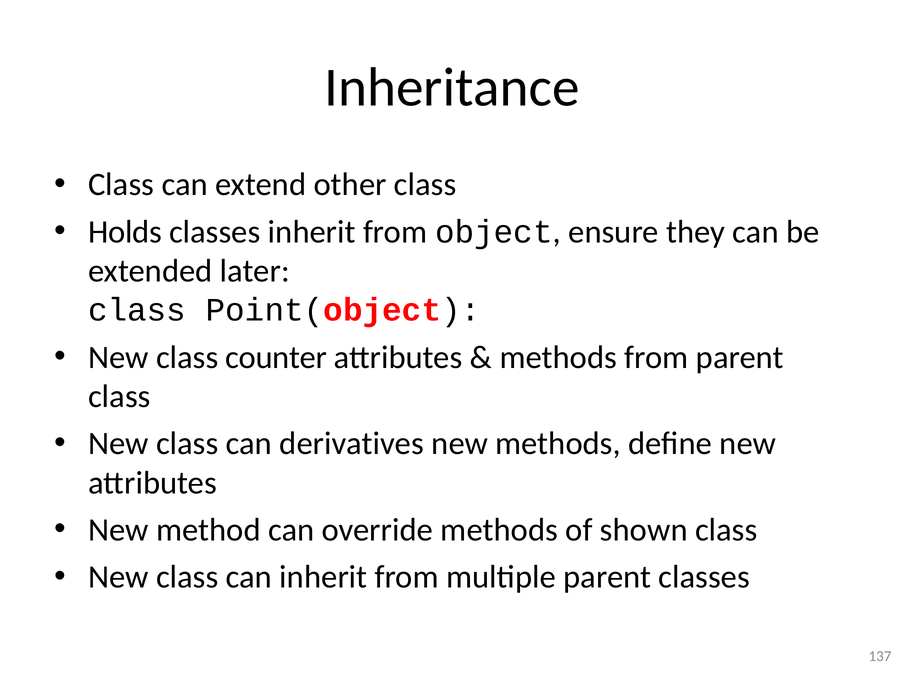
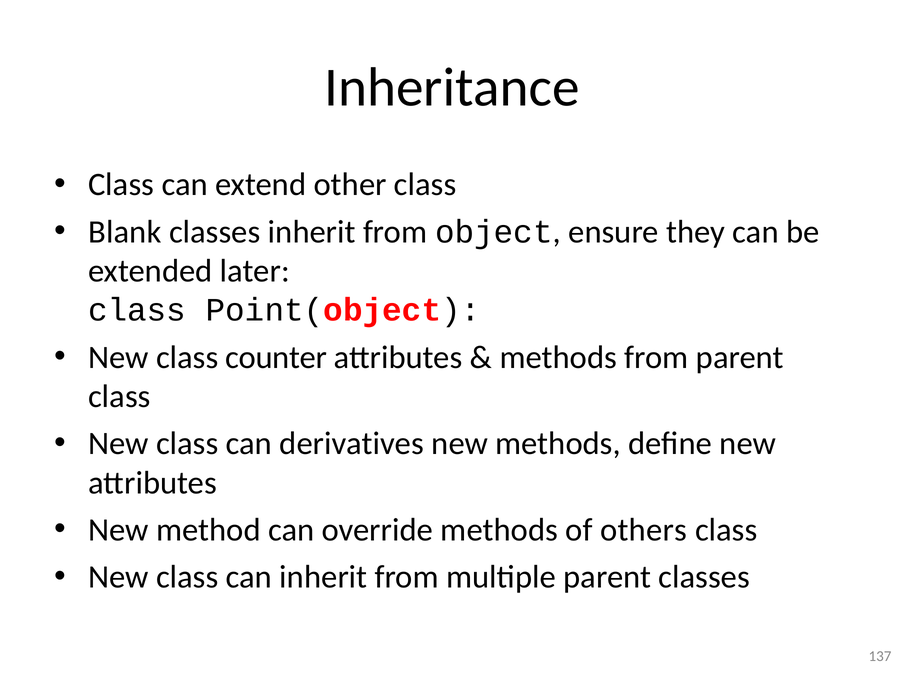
Holds: Holds -> Blank
shown: shown -> others
